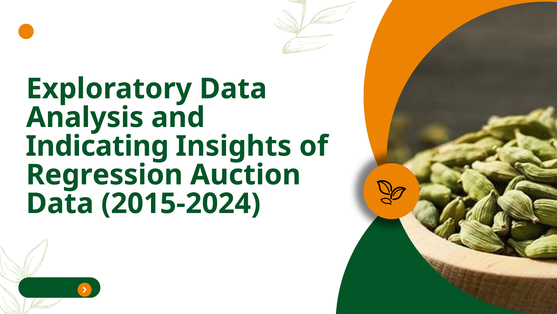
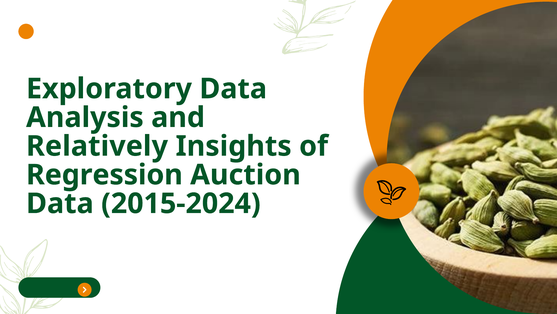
Indicating: Indicating -> Relatively
